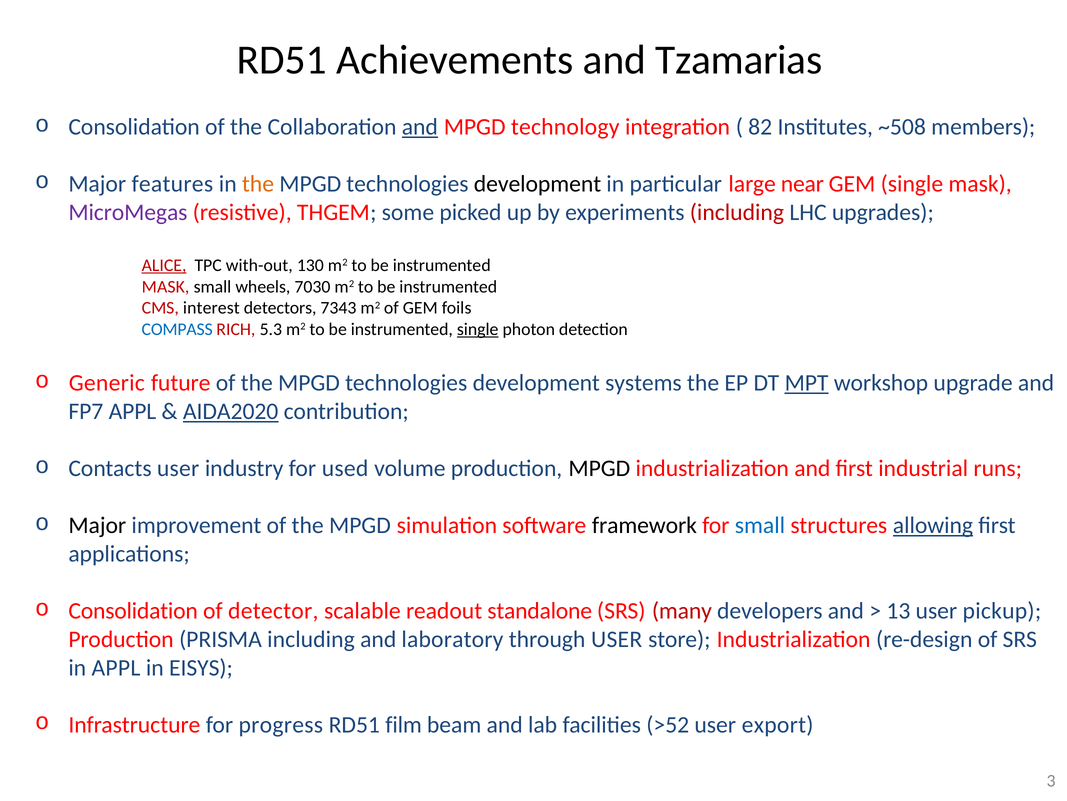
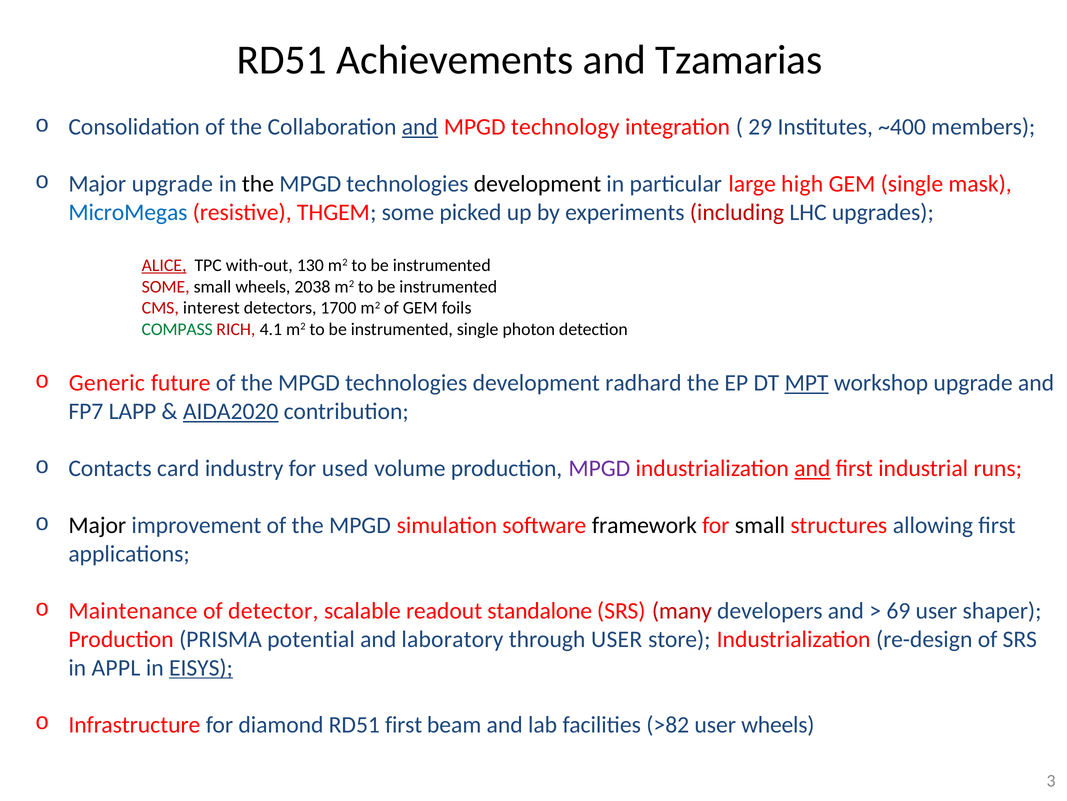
82: 82 -> 29
~508: ~508 -> ~400
Major features: features -> upgrade
the at (258, 184) colour: orange -> black
near: near -> high
MicroMegas colour: purple -> blue
MASK at (166, 286): MASK -> SOME
7030: 7030 -> 2038
7343: 7343 -> 1700
COMPASS colour: blue -> green
5.3: 5.3 -> 4.1
single at (478, 329) underline: present -> none
systems: systems -> radhard
FP7 APPL: APPL -> LAPP
Contacts user: user -> card
MPGD at (599, 468) colour: black -> purple
and at (812, 468) underline: none -> present
small at (760, 525) colour: blue -> black
allowing underline: present -> none
Consolidation at (133, 610): Consolidation -> Maintenance
13: 13 -> 69
pickup: pickup -> shaper
PRISMA including: including -> potential
EISYS underline: none -> present
progress: progress -> diamond
RD51 film: film -> first
>52: >52 -> >82
user export: export -> wheels
